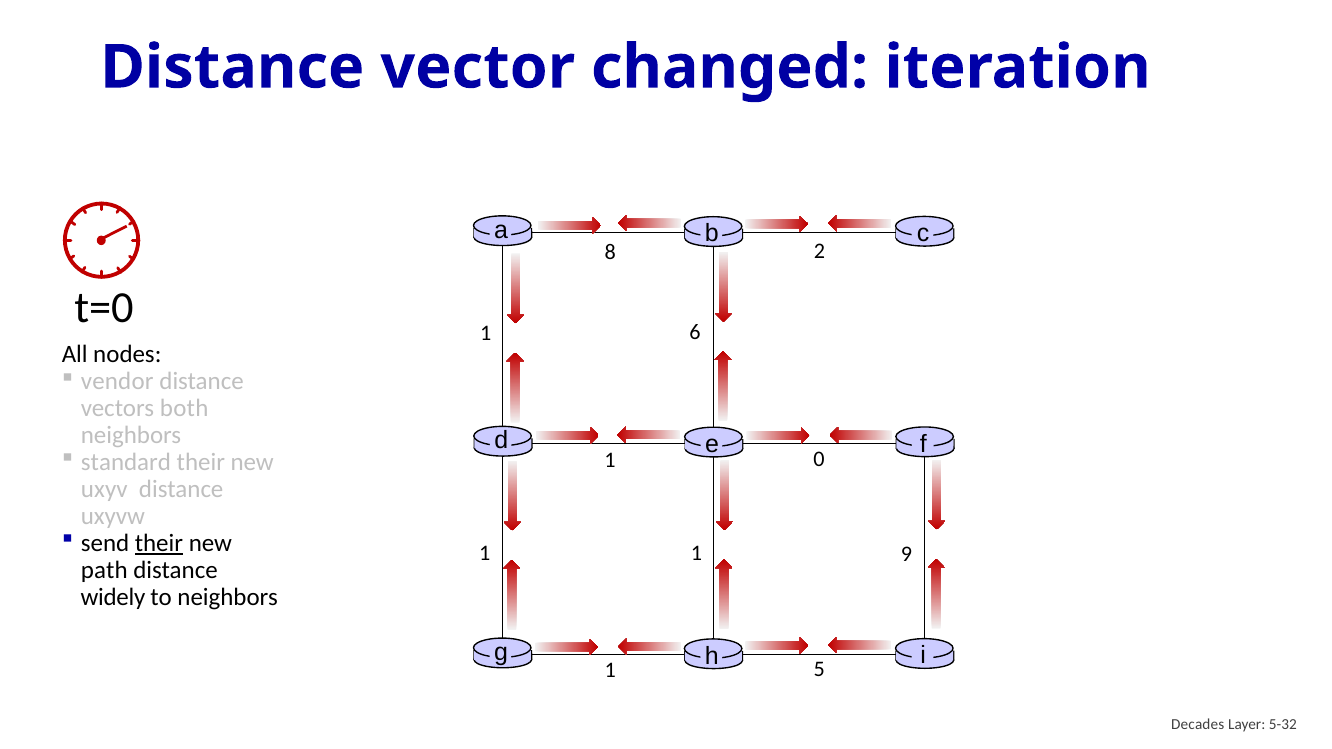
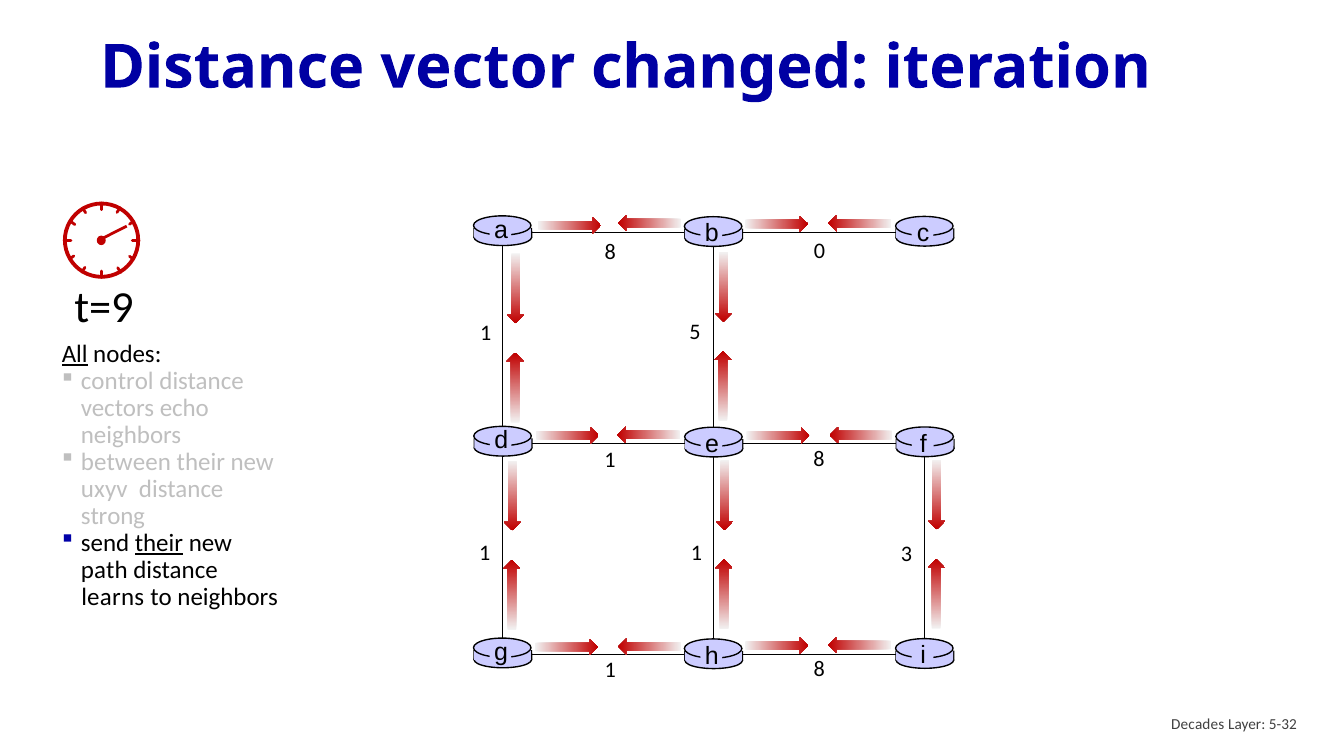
2: 2 -> 0
t=0: t=0 -> t=9
6: 6 -> 5
All underline: none -> present
vendor: vendor -> control
both: both -> echo
standard: standard -> between
0 at (819, 459): 0 -> 8
uxyvw: uxyvw -> strong
9: 9 -> 3
widely: widely -> learns
5 at (819, 669): 5 -> 8
